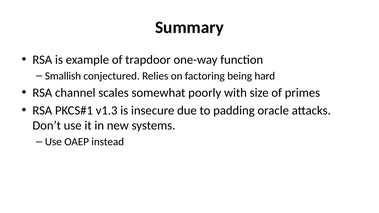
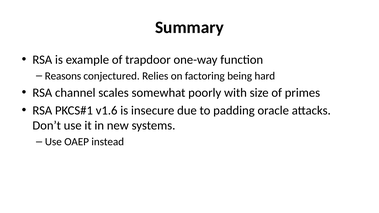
Smallish: Smallish -> Reasons
v1.3: v1.3 -> v1.6
